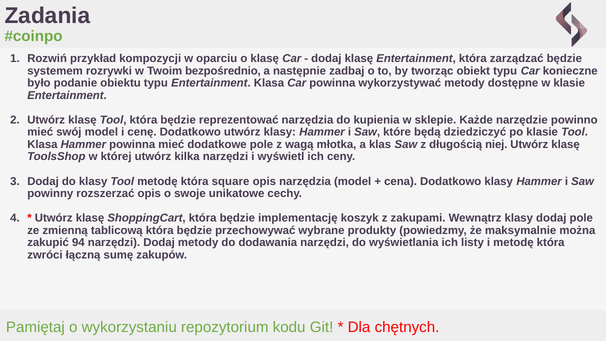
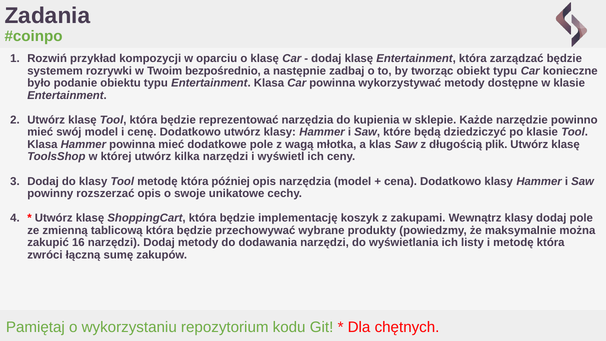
niej: niej -> plik
square: square -> później
94: 94 -> 16
